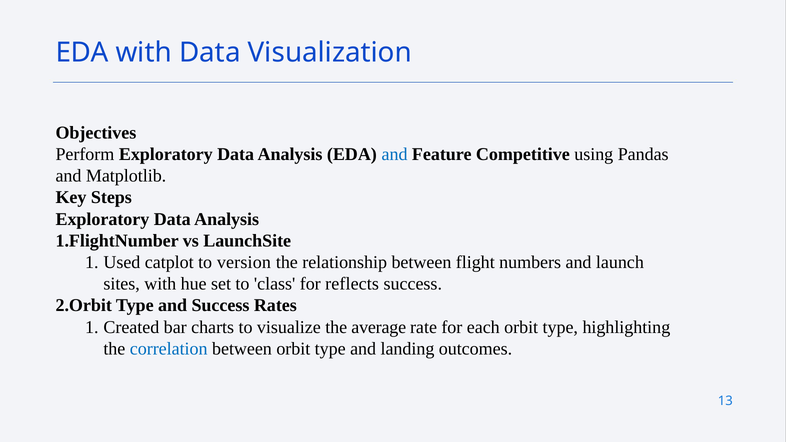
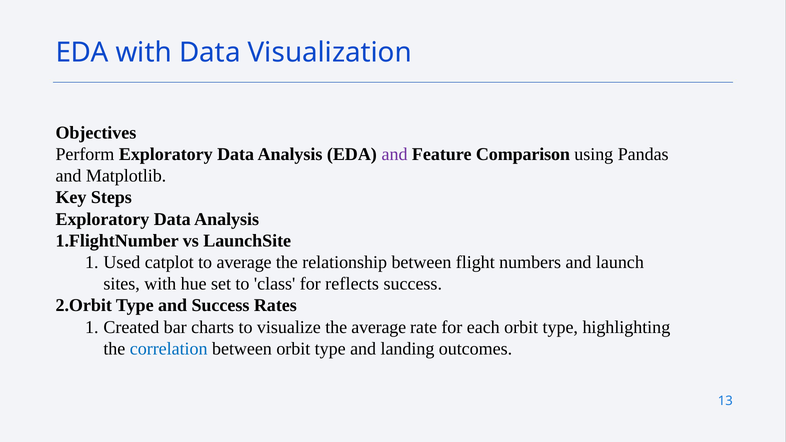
and at (395, 154) colour: blue -> purple
Competitive: Competitive -> Comparison
to version: version -> average
